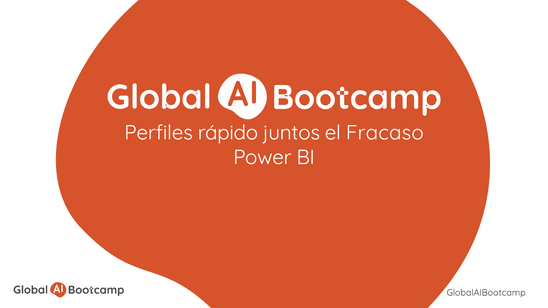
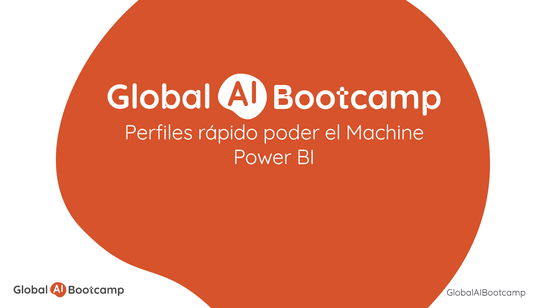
juntos: juntos -> poder
Fracaso: Fracaso -> Machine
